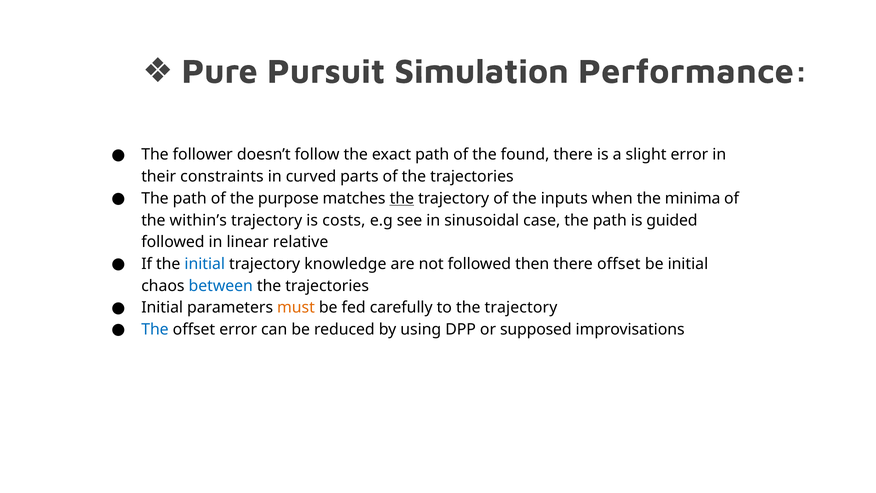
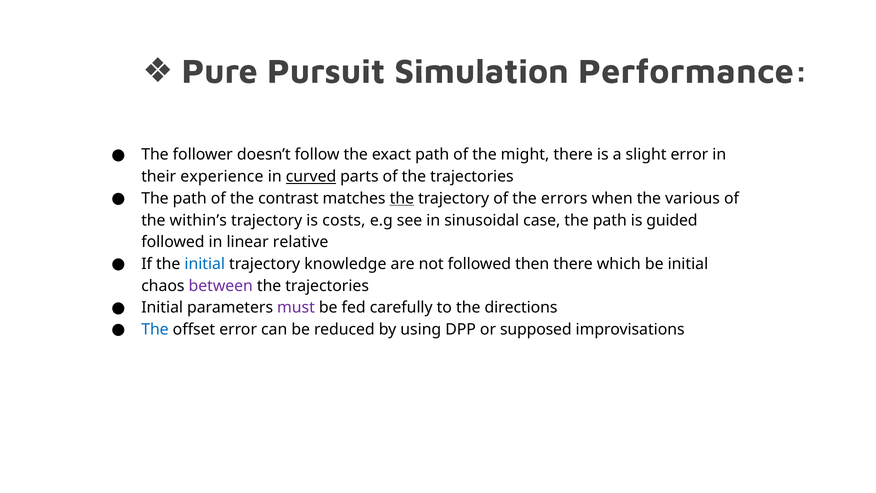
found: found -> might
constraints: constraints -> experience
curved underline: none -> present
purpose: purpose -> contrast
inputs: inputs -> errors
minima: minima -> various
there offset: offset -> which
between colour: blue -> purple
must colour: orange -> purple
to the trajectory: trajectory -> directions
